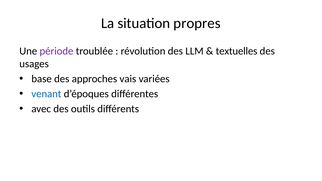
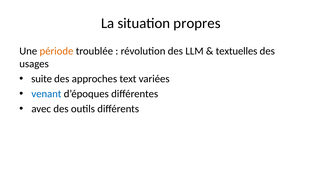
période colour: purple -> orange
base: base -> suite
vais: vais -> text
